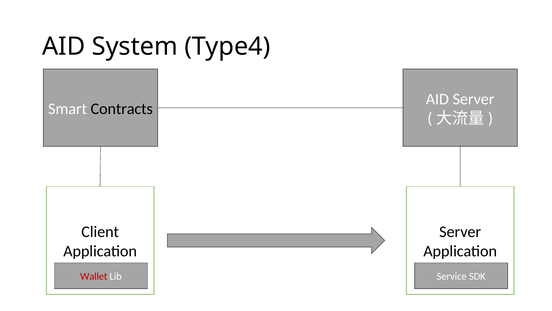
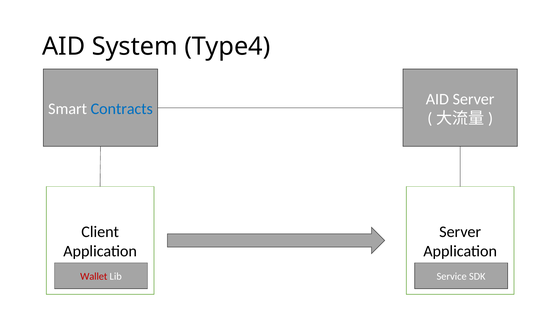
Contracts colour: black -> blue
